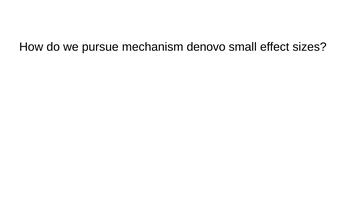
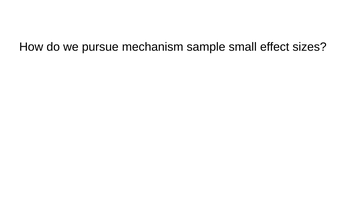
denovo: denovo -> sample
